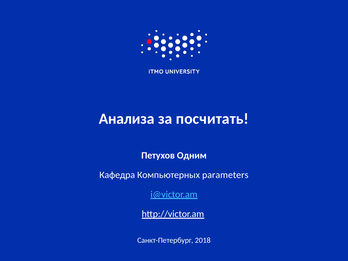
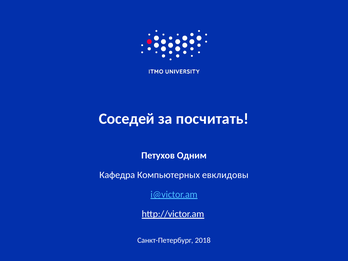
Анализа: Анализа -> Соседей
parameters: parameters -> евклидовы
